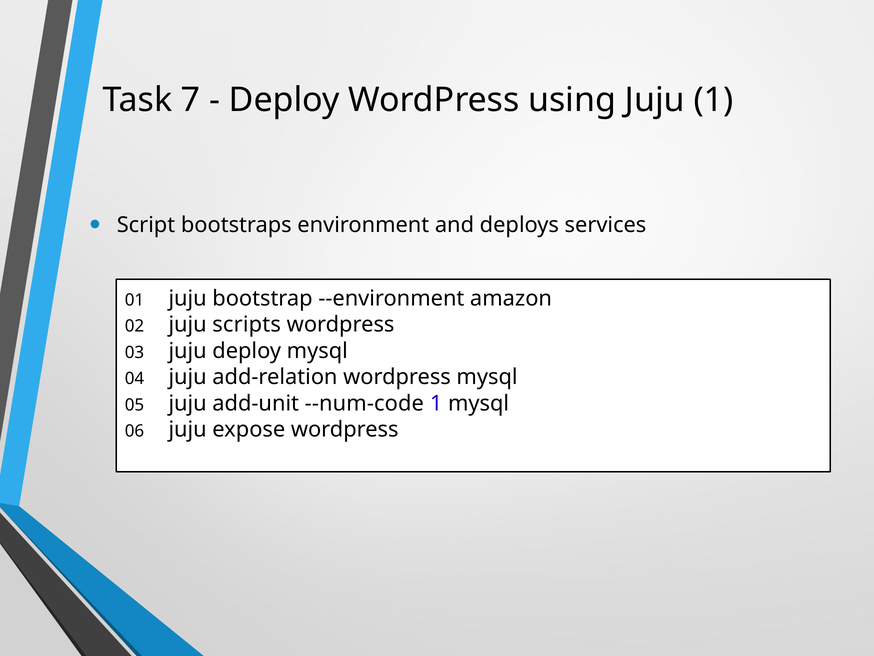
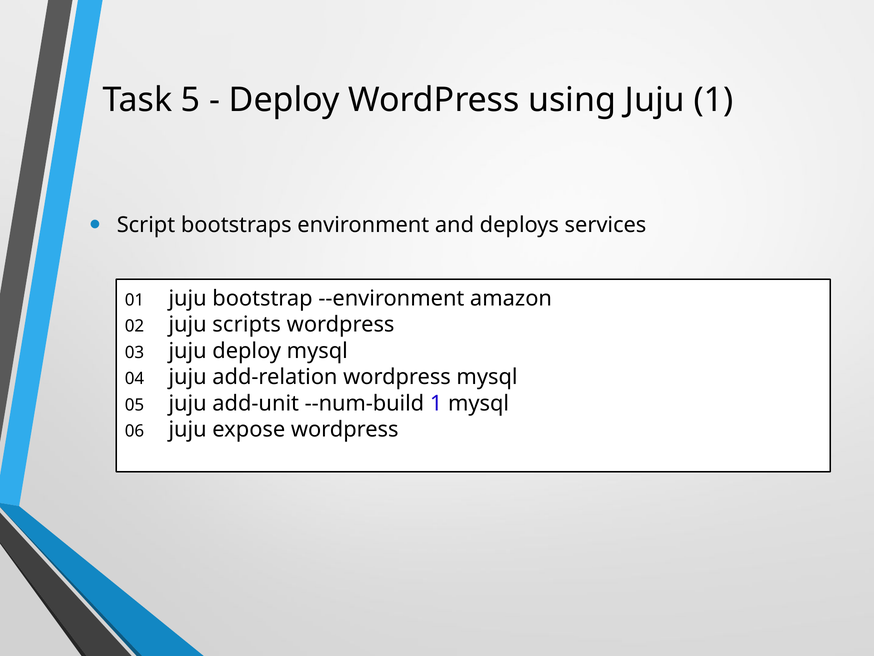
7: 7 -> 5
--num-code: --num-code -> --num-build
